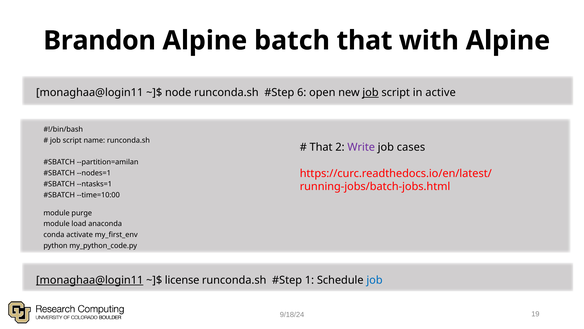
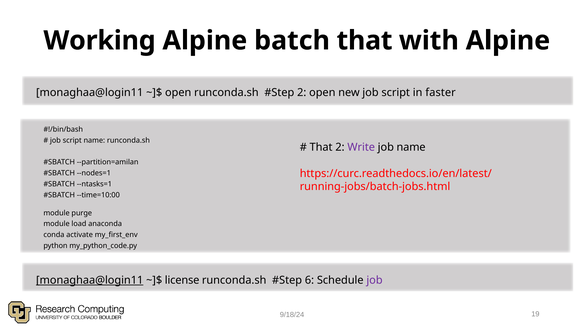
Brandon: Brandon -> Working
node at (178, 92): node -> open
6 at (302, 92): 6 -> 2
job at (371, 92) underline: present -> none
active: active -> faster
job cases: cases -> name
1: 1 -> 6
job at (375, 280) colour: blue -> purple
